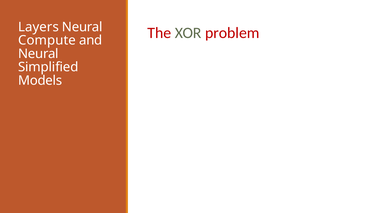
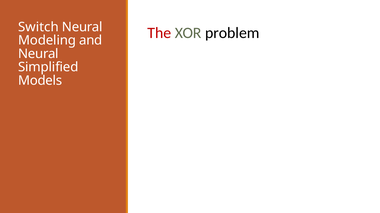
Layers: Layers -> Switch
problem colour: red -> black
Compute: Compute -> Modeling
